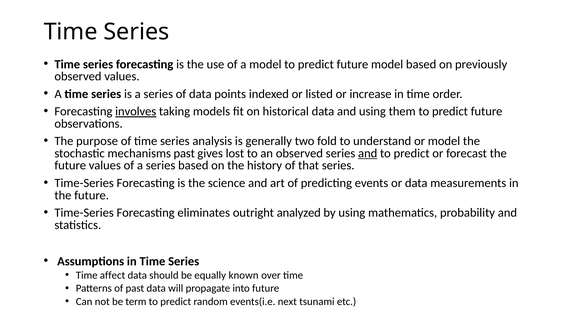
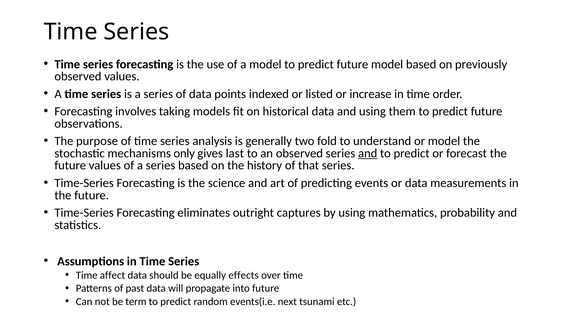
involves underline: present -> none
mechanisms past: past -> only
lost: lost -> last
analyzed: analyzed -> captures
known: known -> effects
